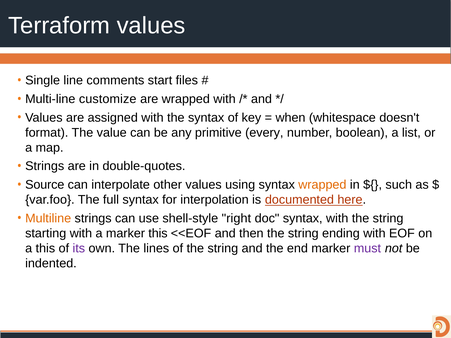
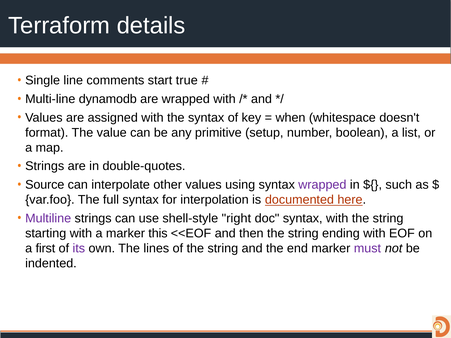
Terraform values: values -> details
files: files -> true
customize: customize -> dynamodb
every: every -> setup
wrapped at (322, 185) colour: orange -> purple
Multiline colour: orange -> purple
a this: this -> first
